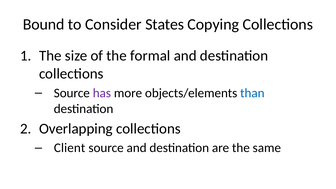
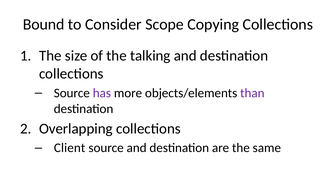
States: States -> Scope
formal: formal -> talking
than colour: blue -> purple
